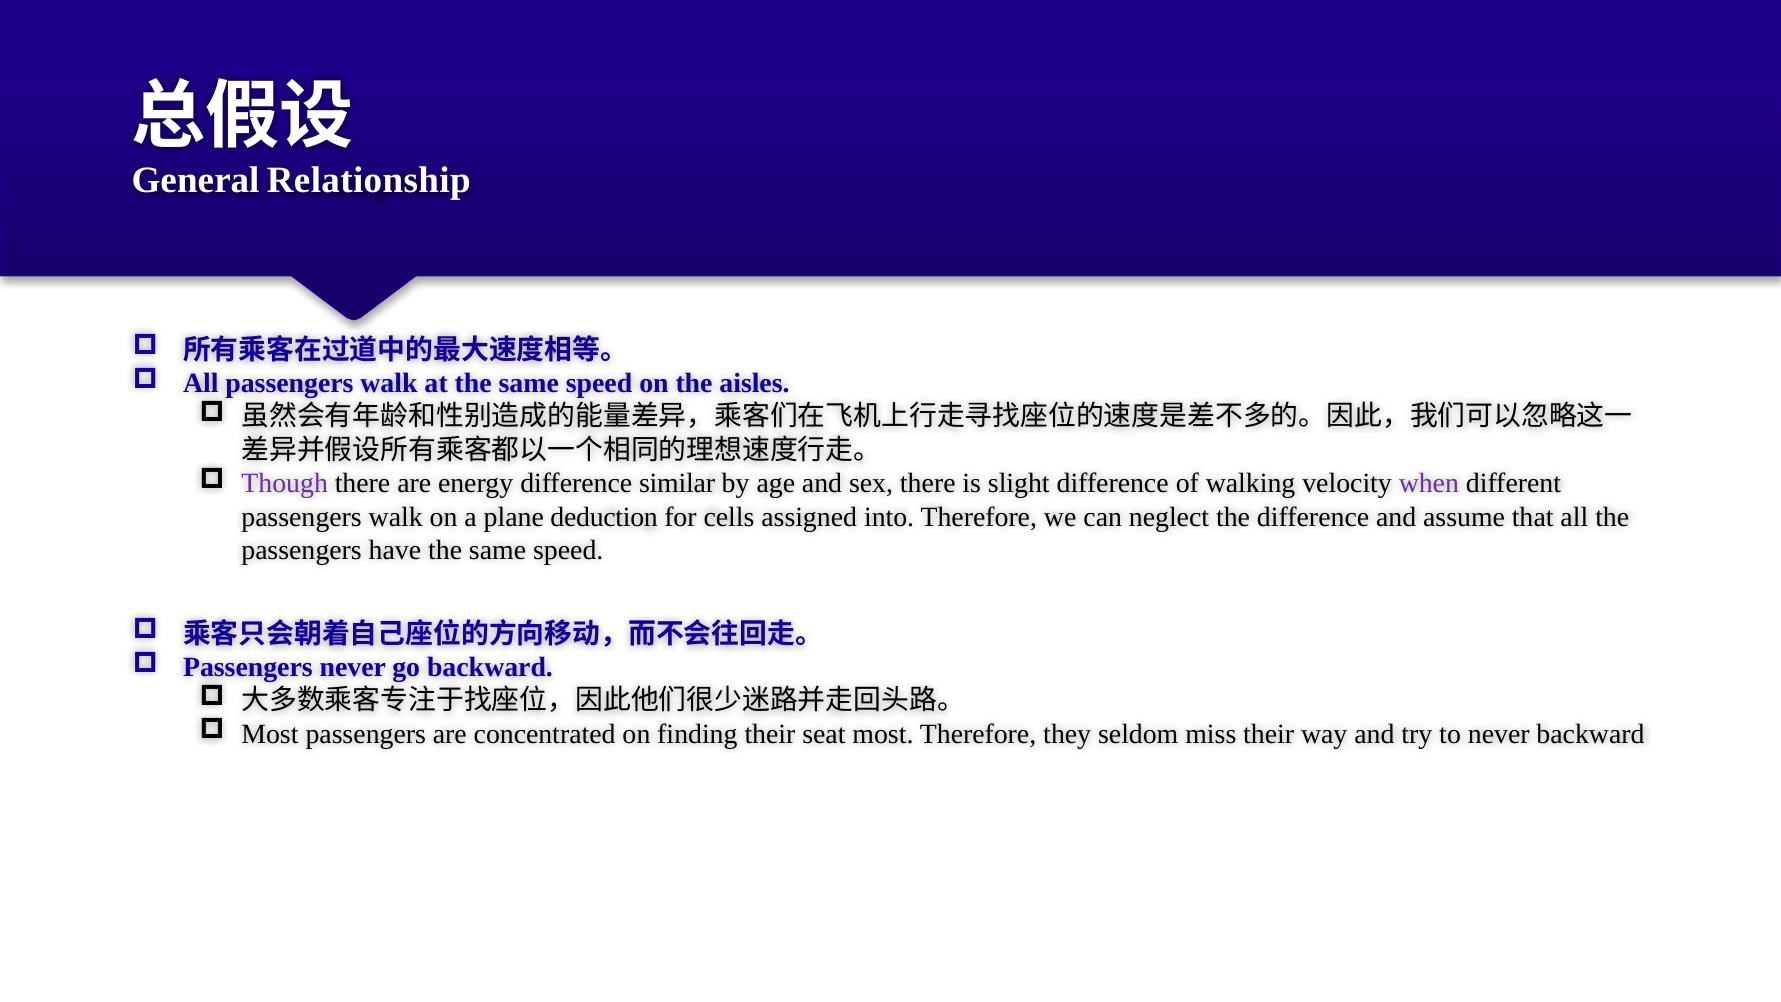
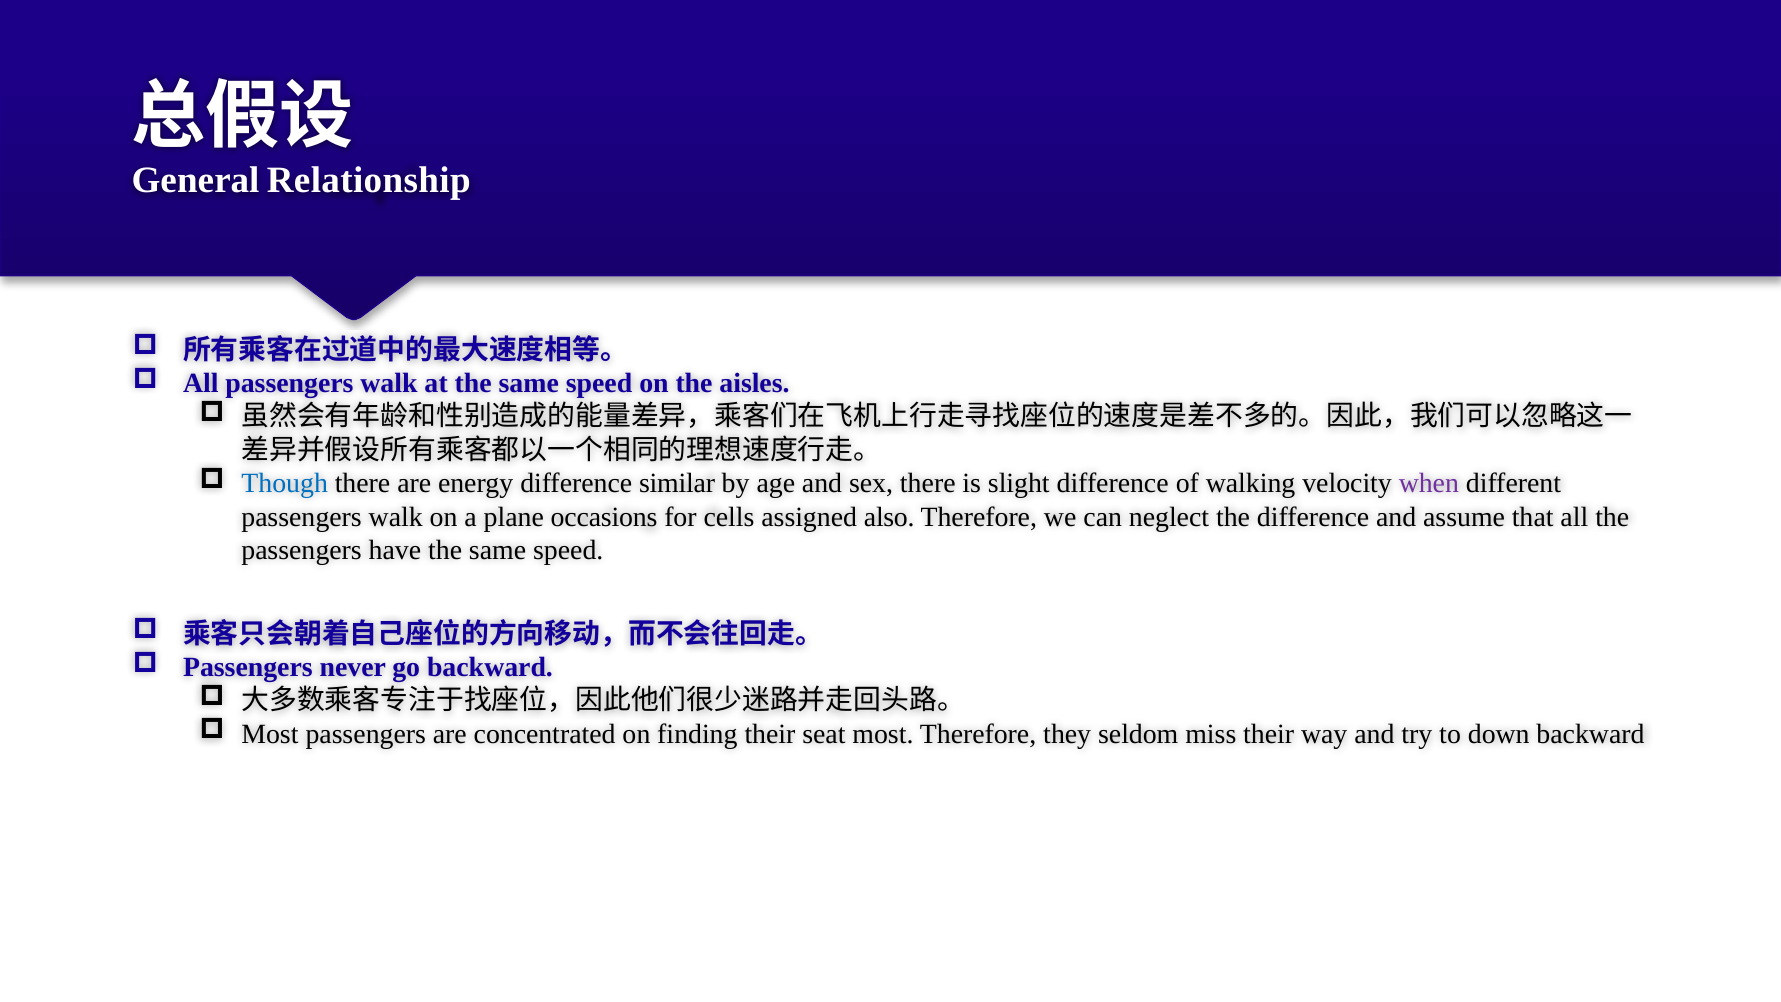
Though colour: purple -> blue
deduction: deduction -> occasions
into: into -> also
to never: never -> down
